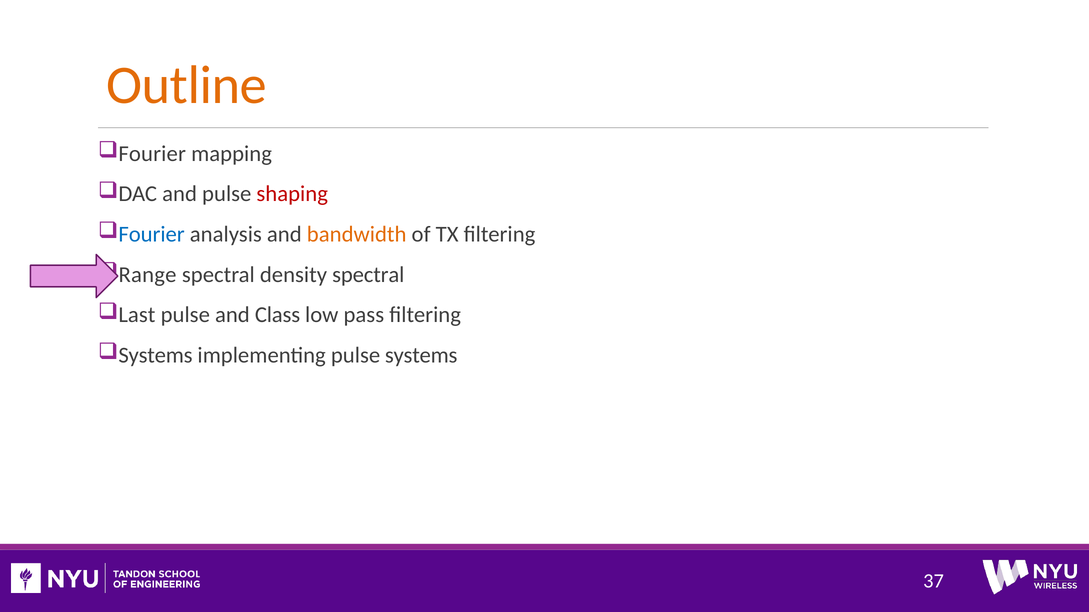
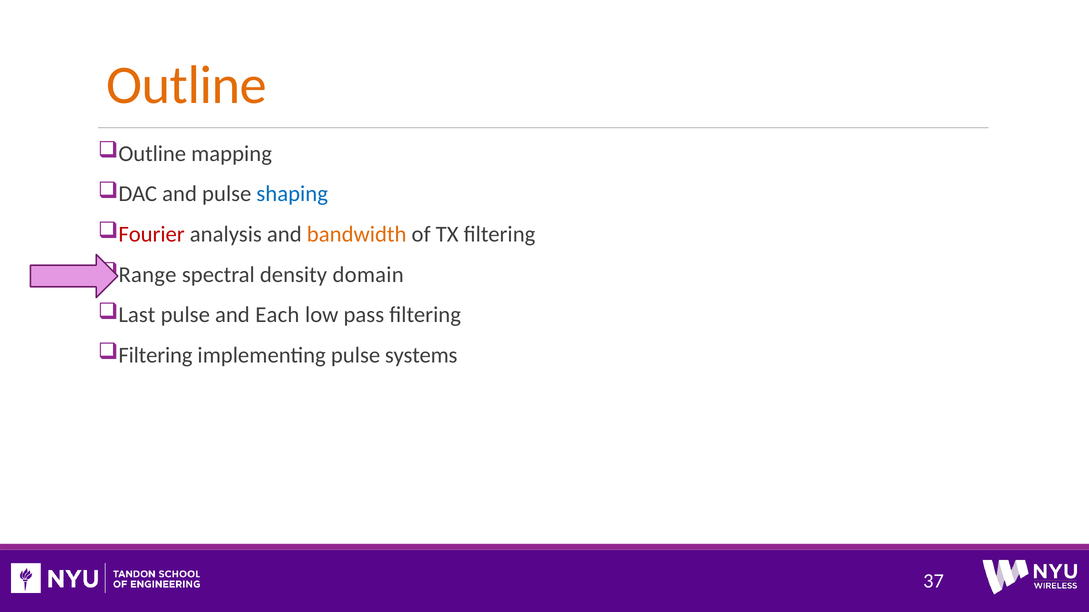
Fourier at (152, 154): Fourier -> Outline
shaping colour: red -> blue
Fourier at (152, 234) colour: blue -> red
density spectral: spectral -> domain
Class: Class -> Each
Systems at (155, 356): Systems -> Filtering
